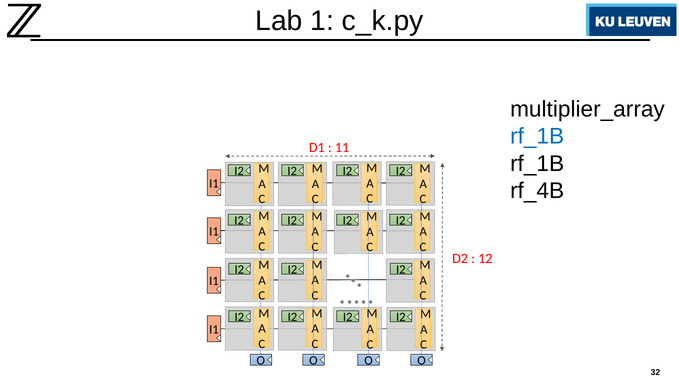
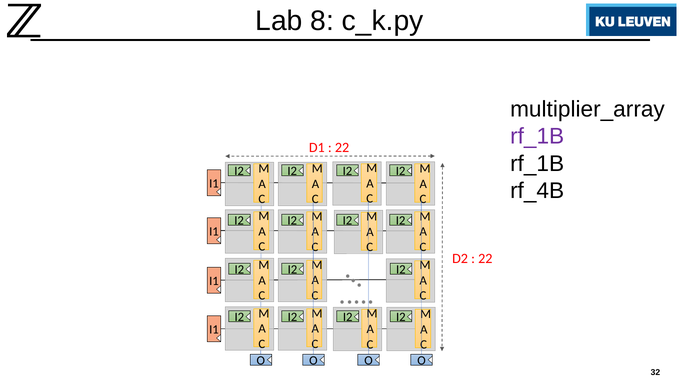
1: 1 -> 8
rf_1B at (537, 136) colour: blue -> purple
11 at (342, 148): 11 -> 22
12 at (485, 259): 12 -> 22
